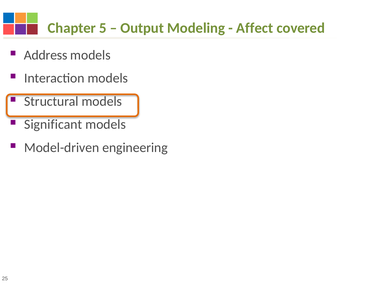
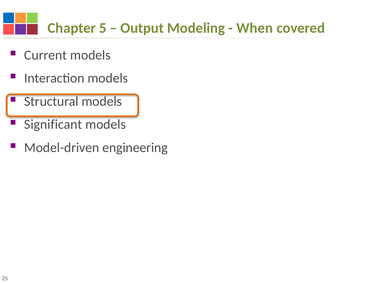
Affect: Affect -> When
Address: Address -> Current
